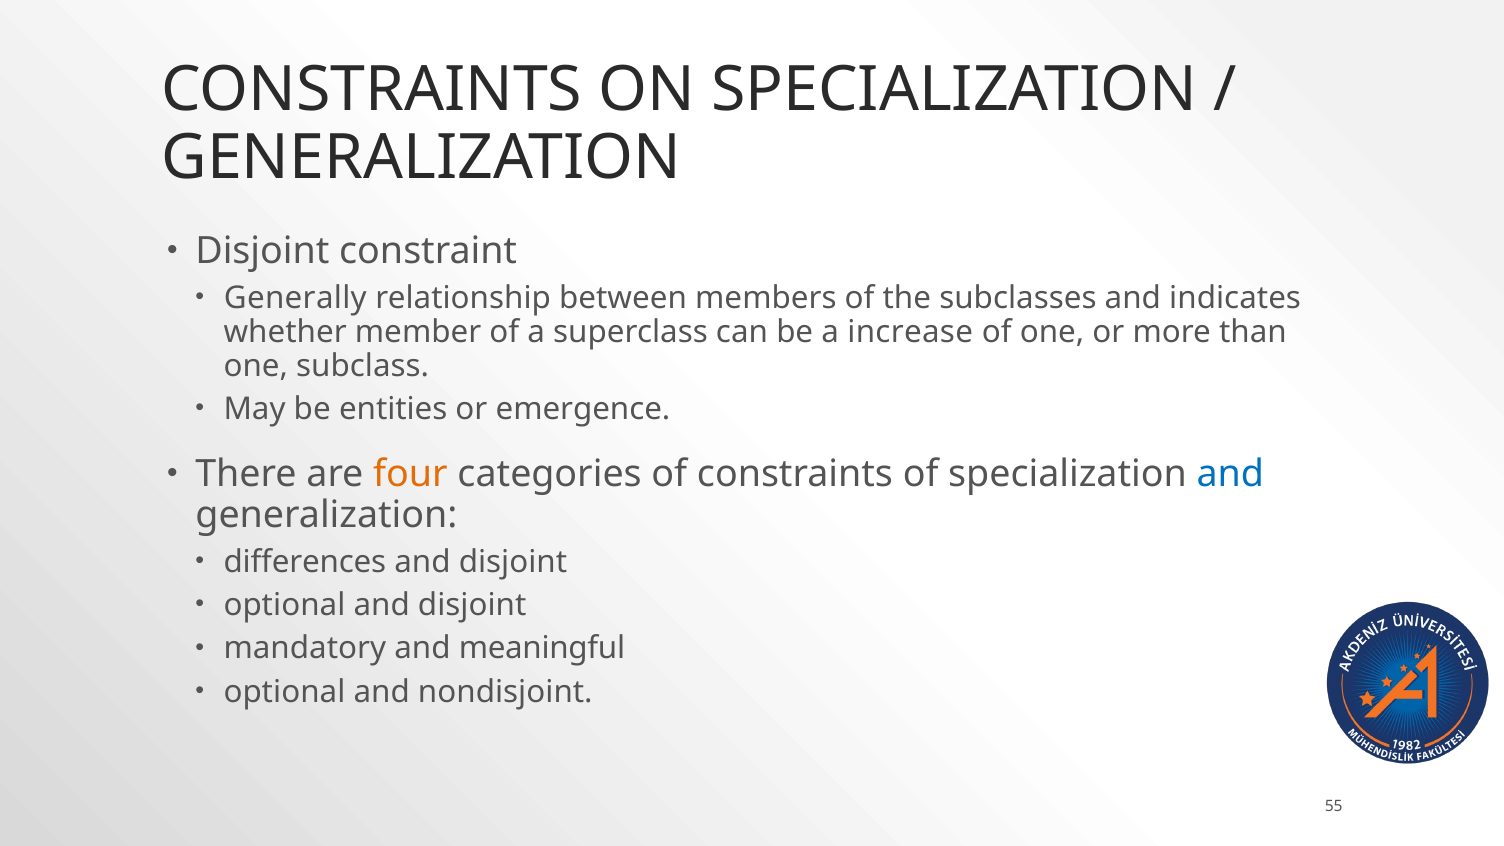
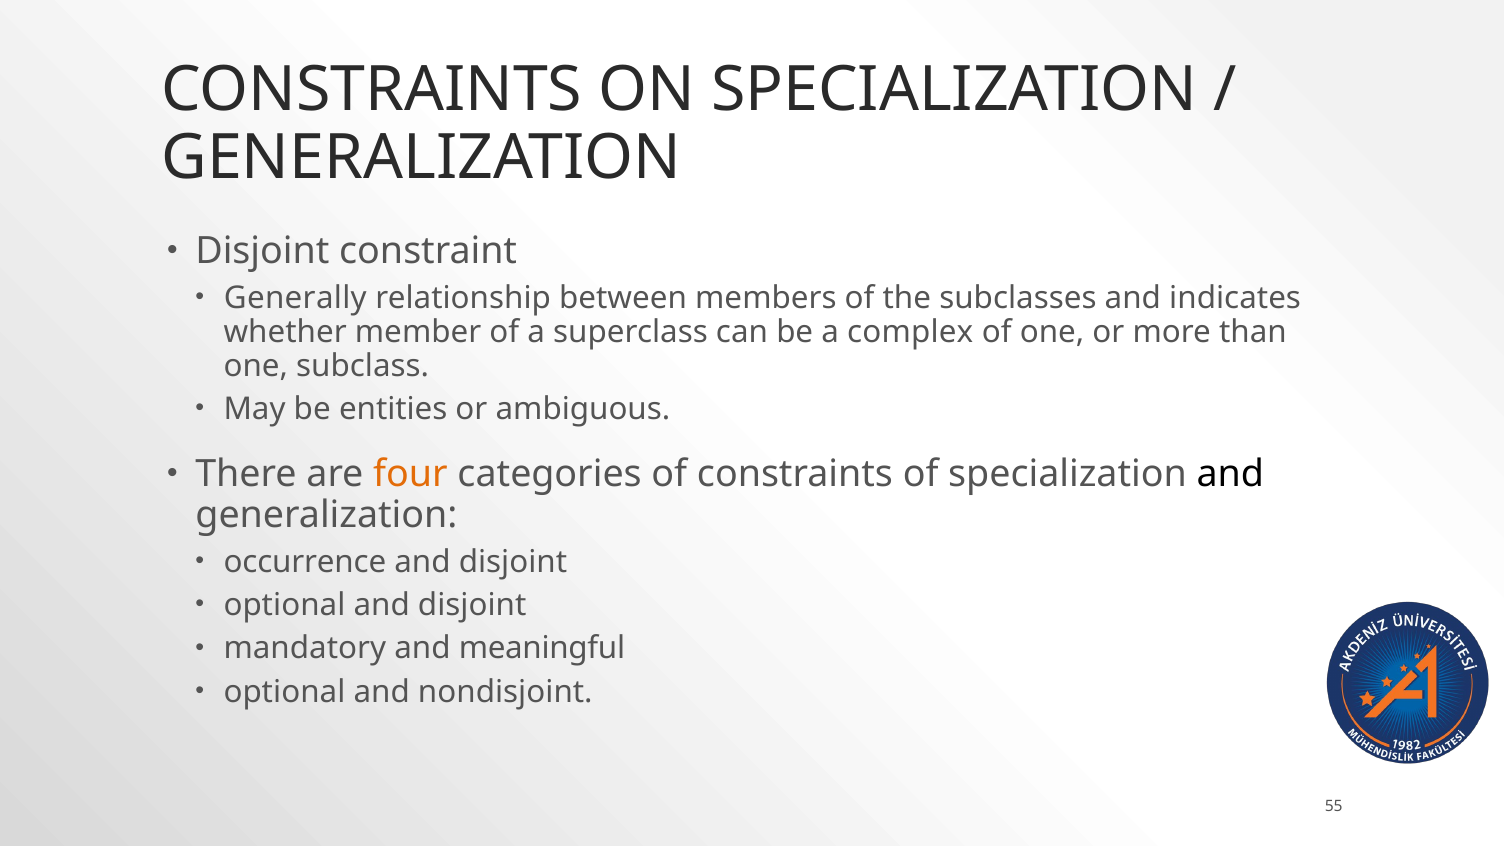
increase: increase -> complex
emergence: emergence -> ambiguous
and at (1230, 475) colour: blue -> black
differences: differences -> occurrence
